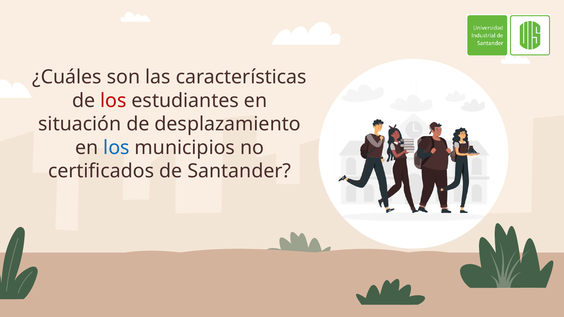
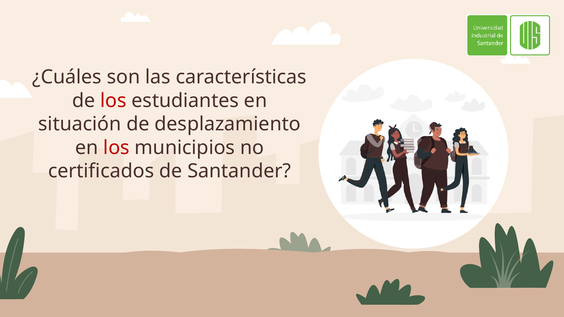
los at (116, 148) colour: blue -> red
